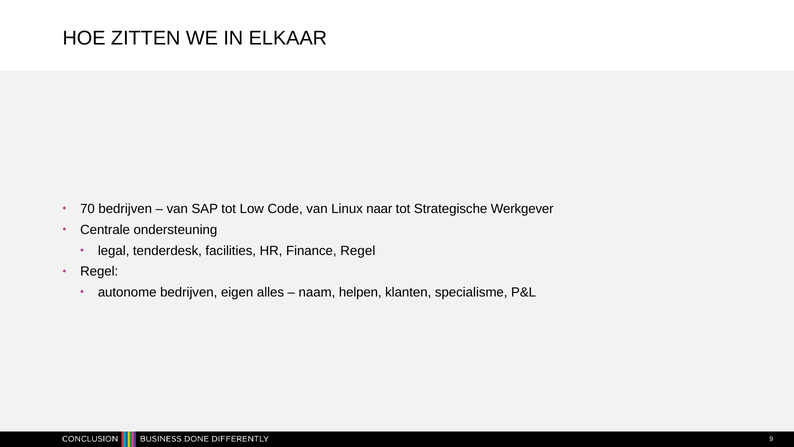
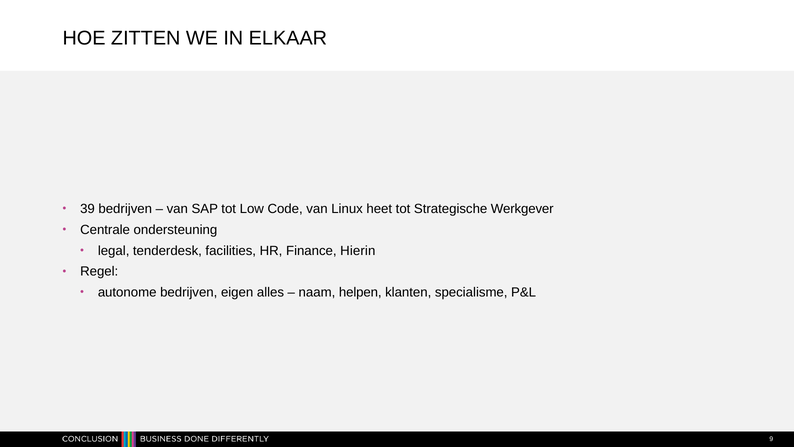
70: 70 -> 39
naar: naar -> heet
Finance Regel: Regel -> Hierin
